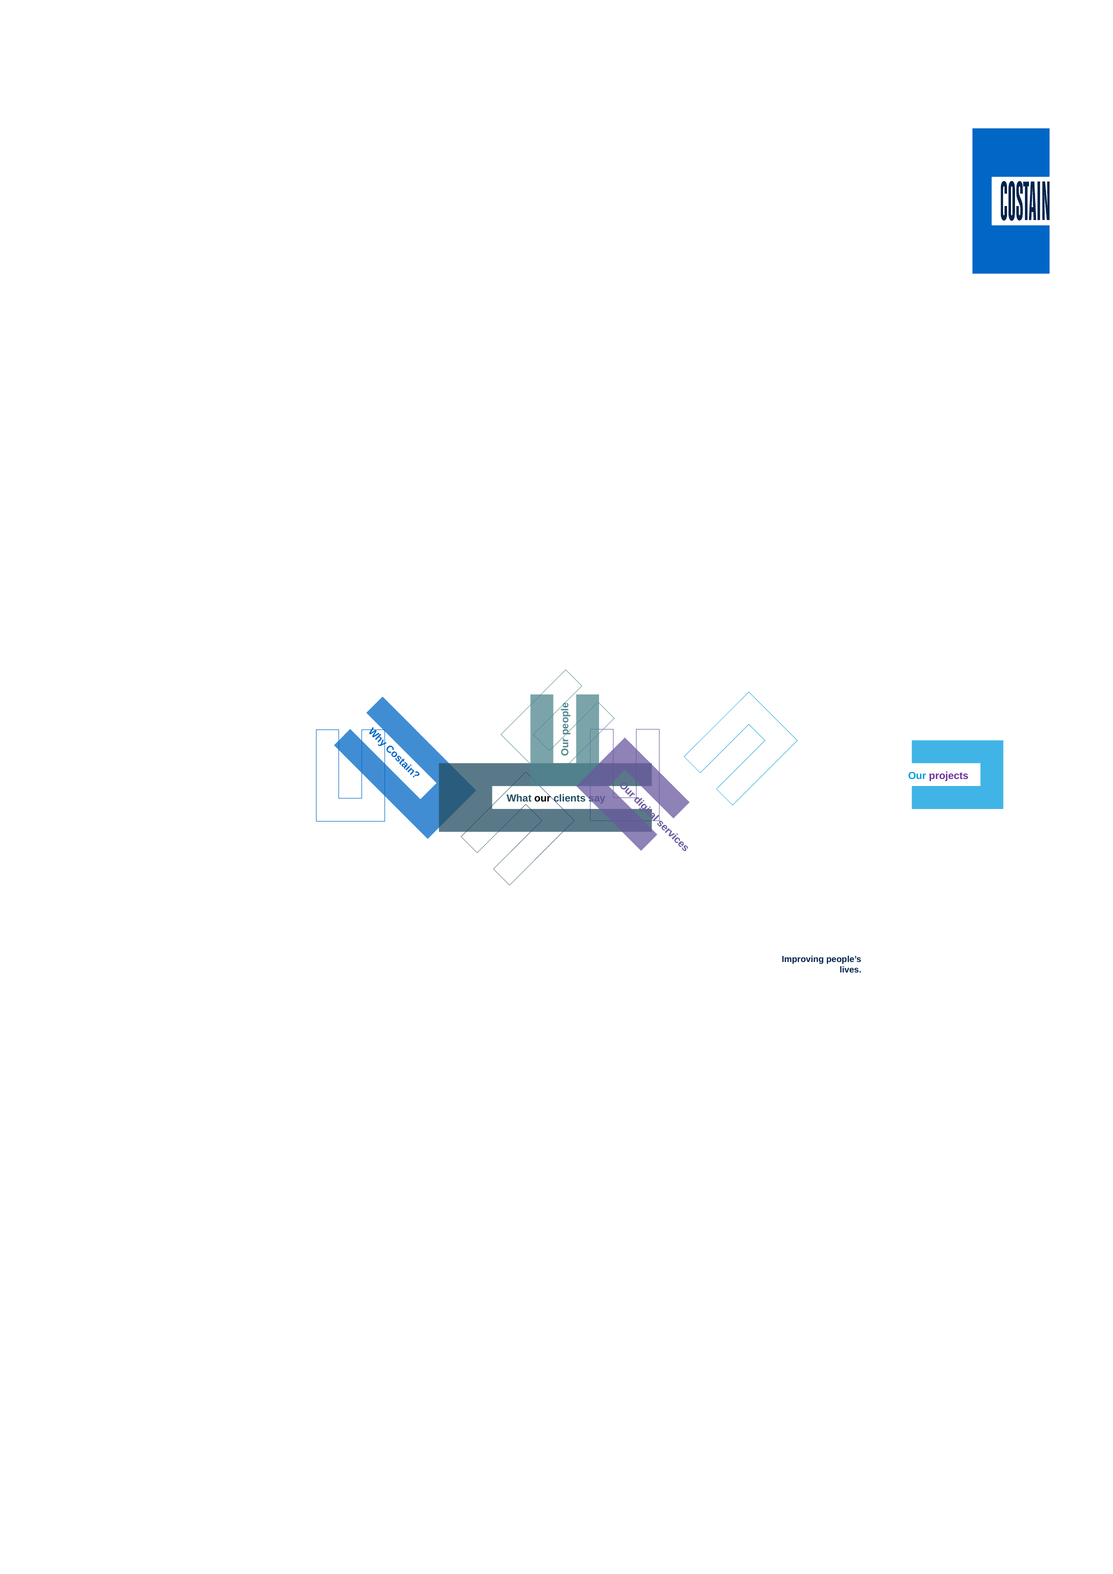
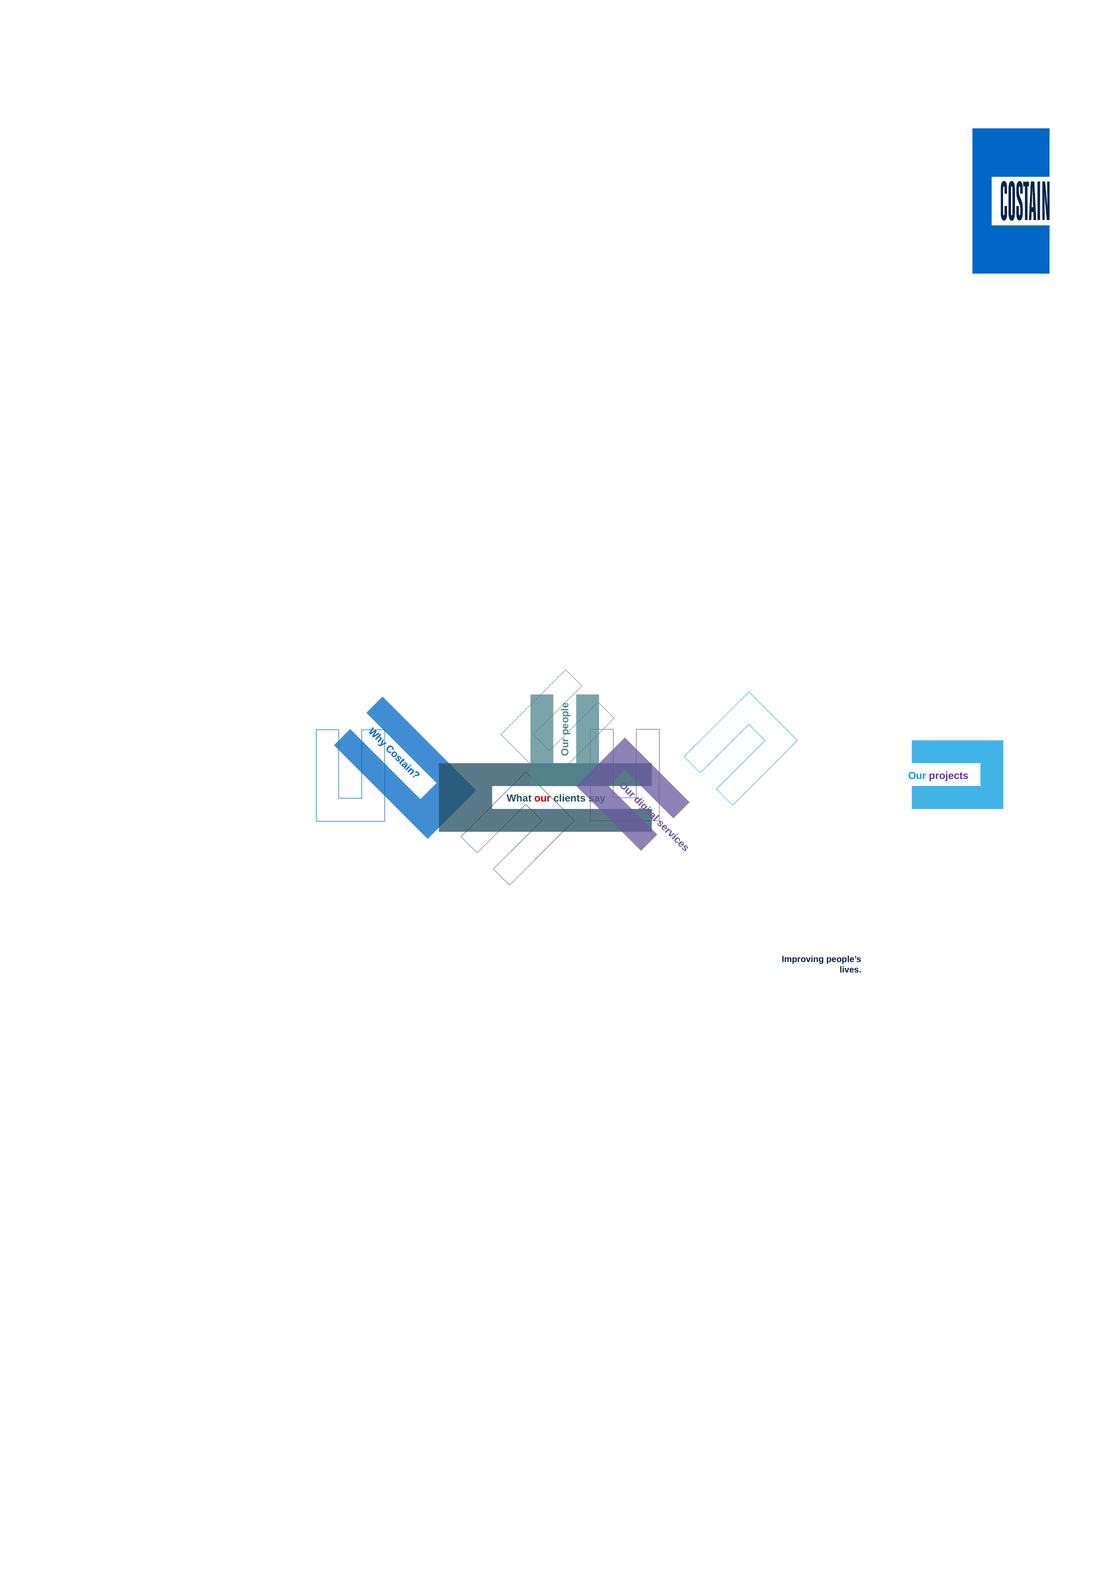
our at (543, 798) colour: black -> red
